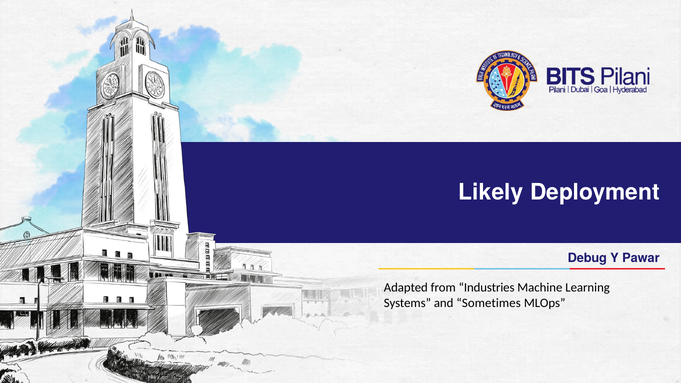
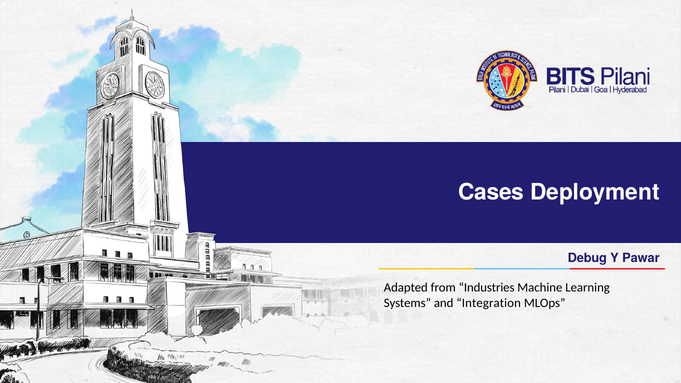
Likely: Likely -> Cases
Sometimes: Sometimes -> Integration
